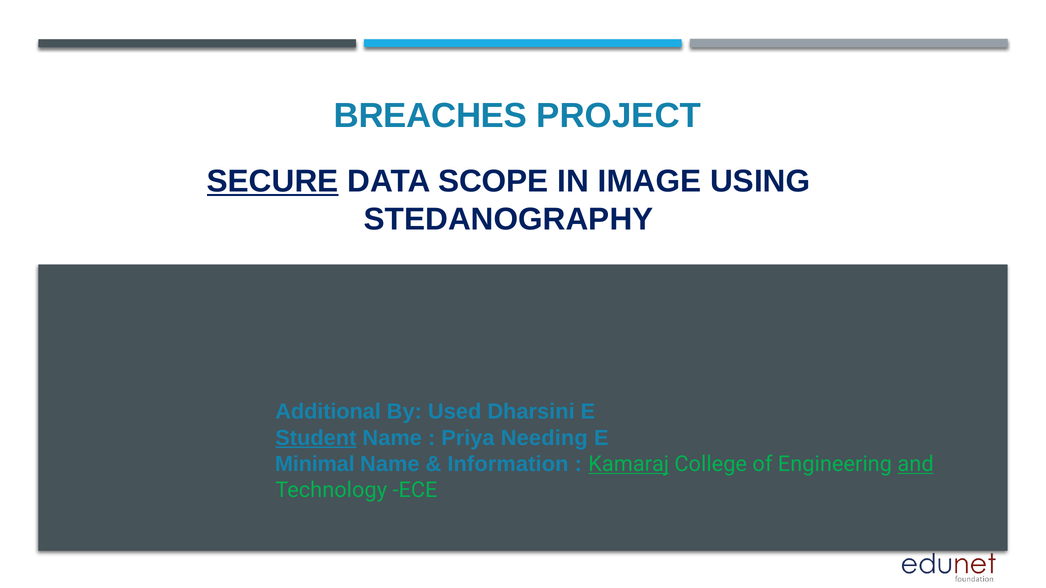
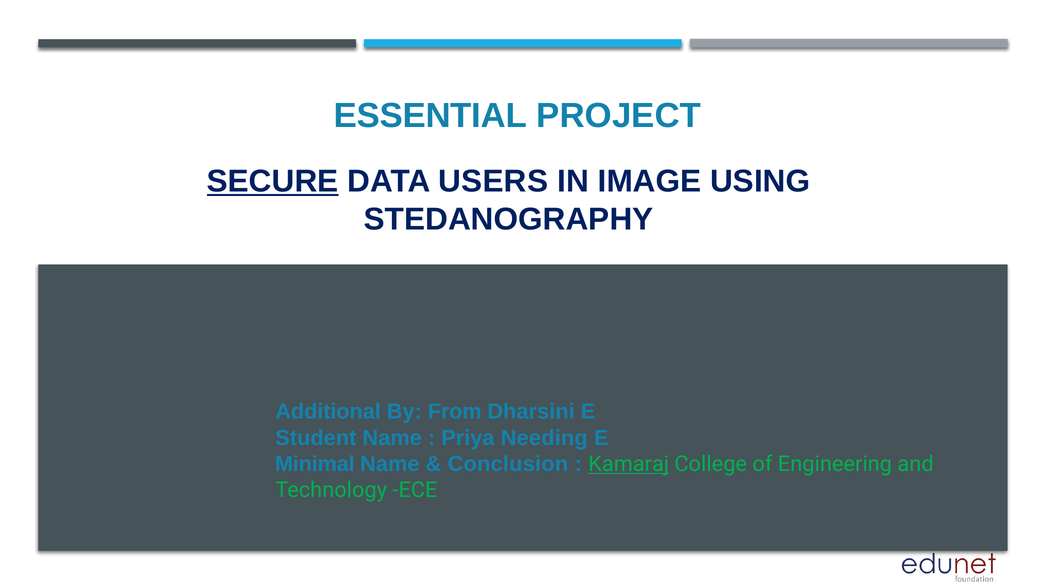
BREACHES: BREACHES -> ESSENTIAL
SCOPE: SCOPE -> USERS
Used: Used -> From
Student underline: present -> none
Information: Information -> Conclusion
and underline: present -> none
